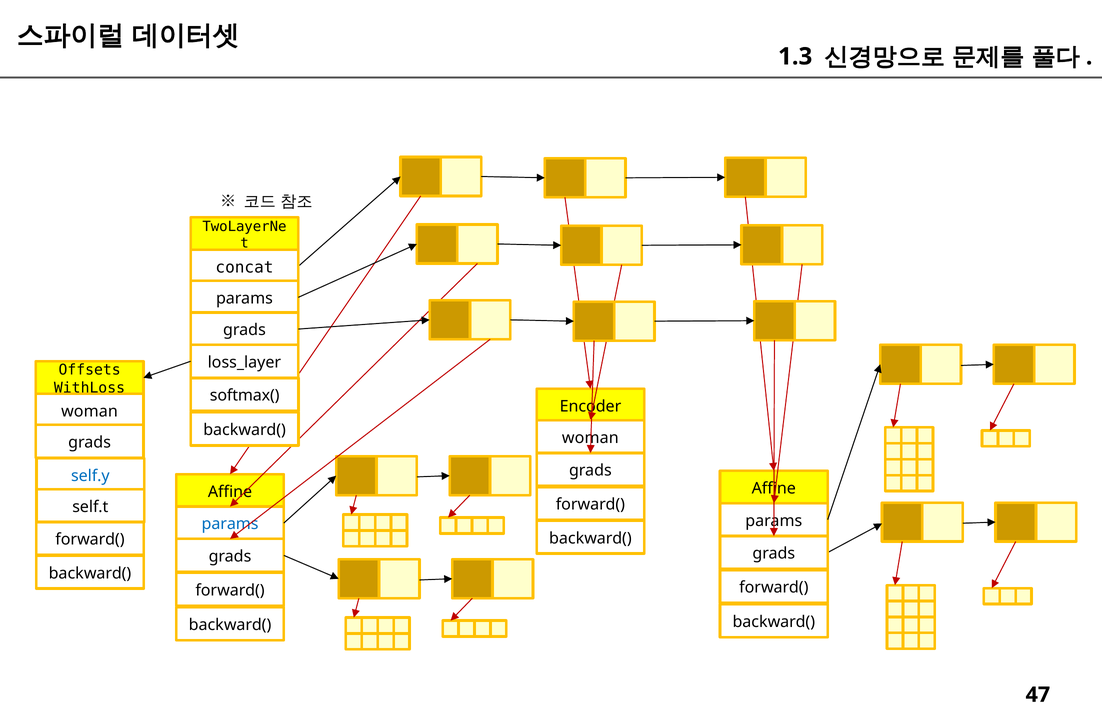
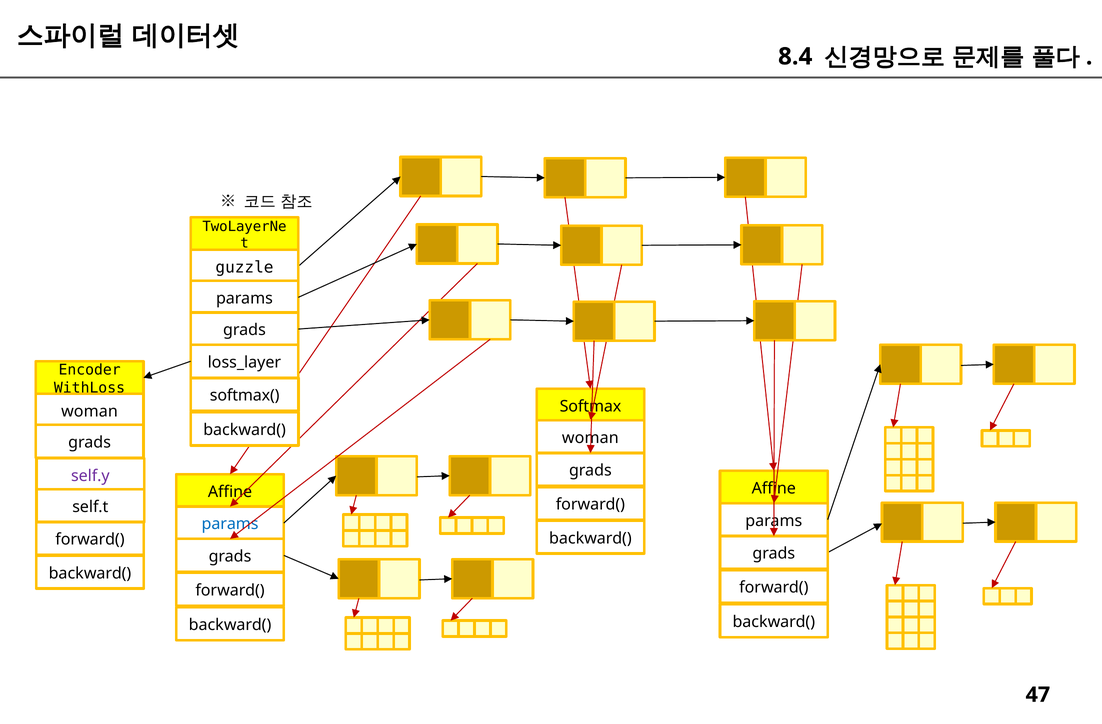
1.3: 1.3 -> 8.4
concat: concat -> guzzle
Offsets: Offsets -> Encoder
Encoder: Encoder -> Softmax
self.y colour: blue -> purple
